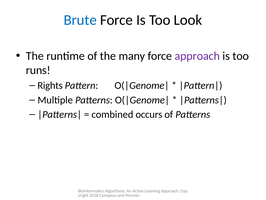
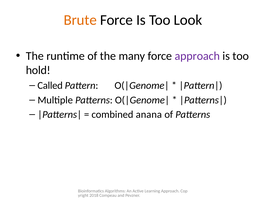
Brute colour: blue -> orange
runs: runs -> hold
Rights: Rights -> Called
occurs: occurs -> anana
